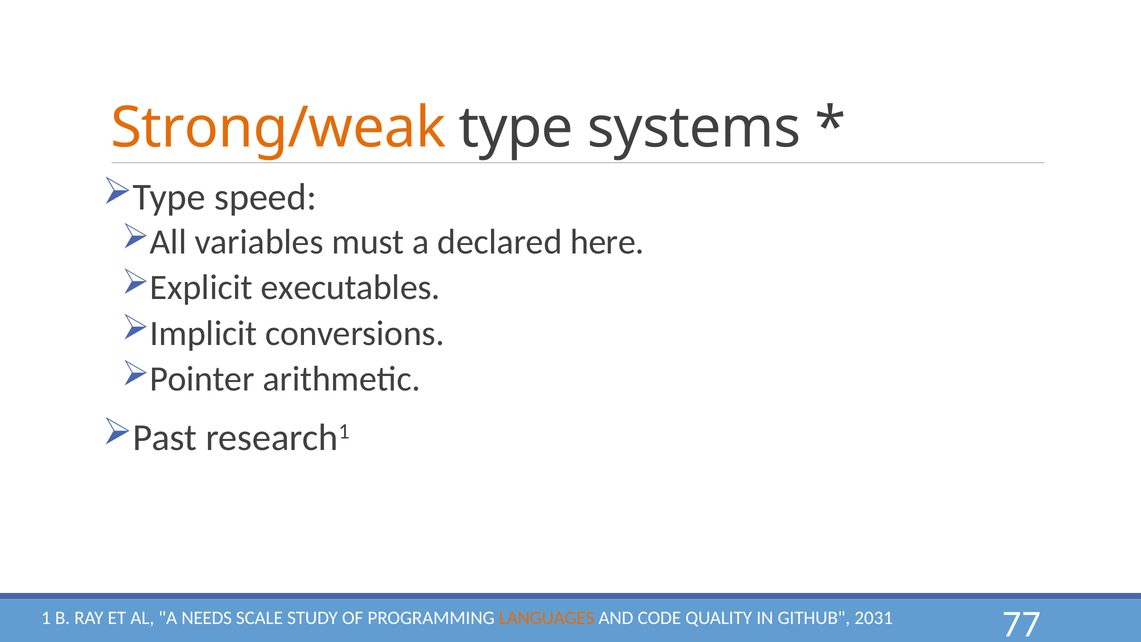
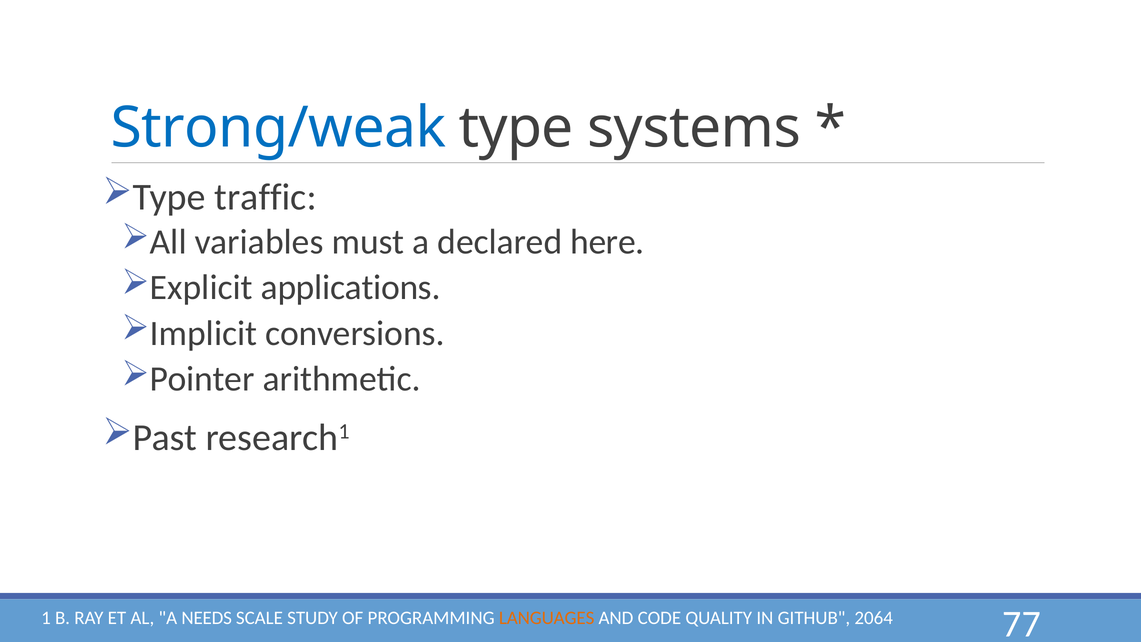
Strong/weak colour: orange -> blue
speed: speed -> traffic
executables: executables -> applications
2031: 2031 -> 2064
